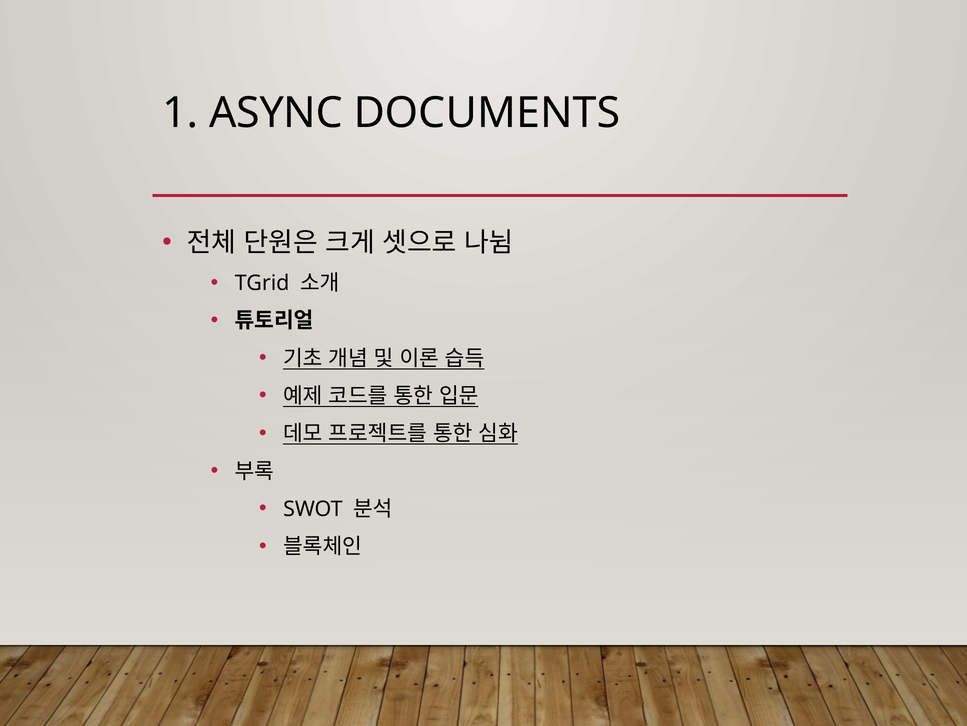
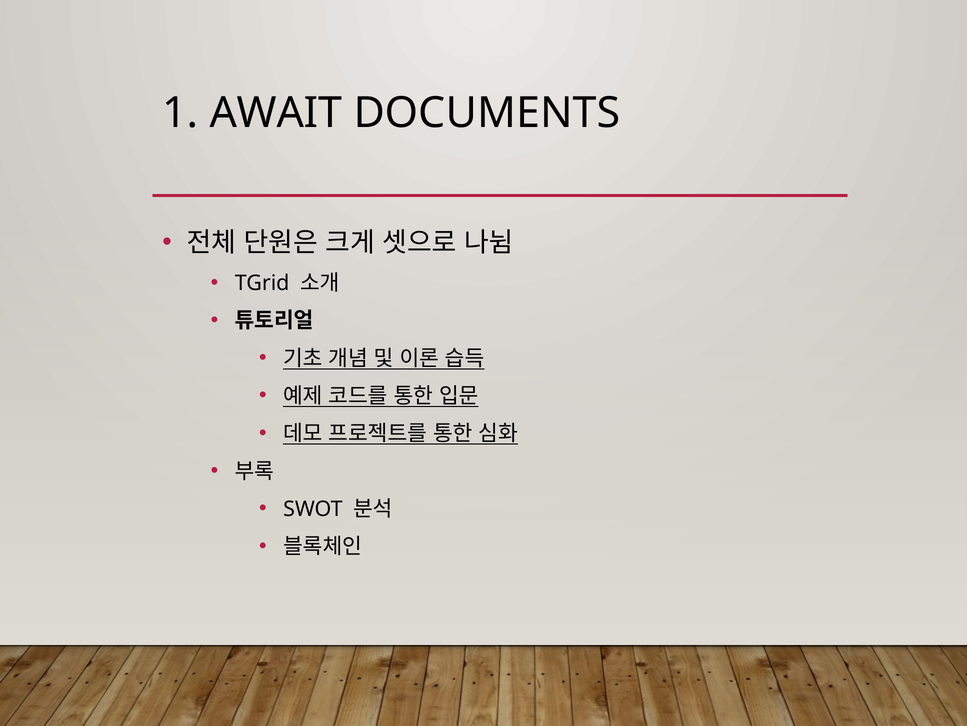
ASYNC: ASYNC -> AWAIT
